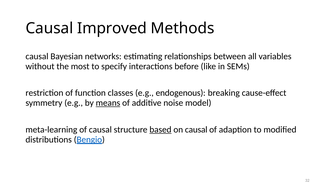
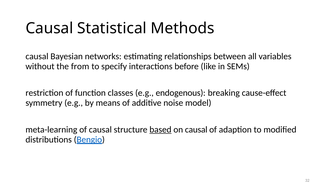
Improved: Improved -> Statistical
most: most -> from
means underline: present -> none
